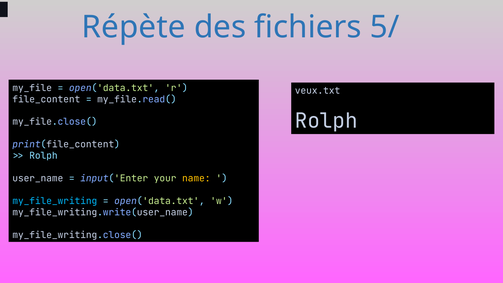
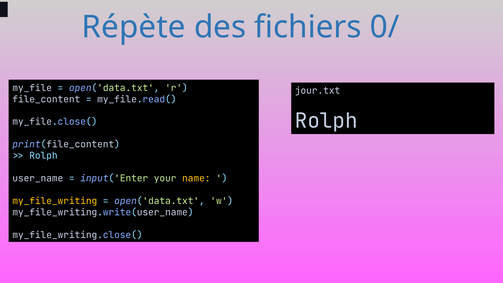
5/: 5/ -> 0/
veux.txt: veux.txt -> jour.txt
my_file_writing colour: light blue -> yellow
